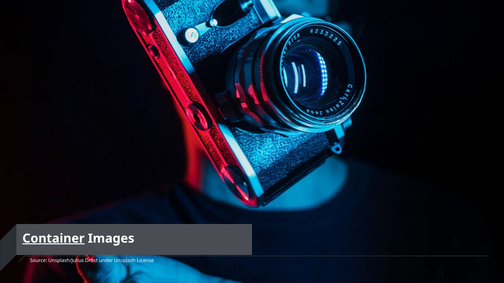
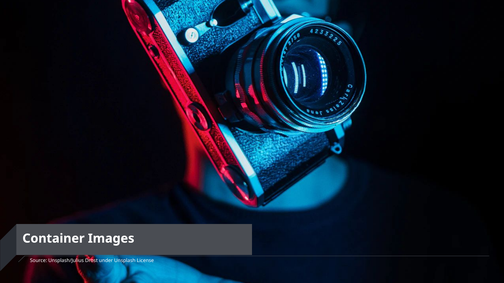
Container underline: present -> none
